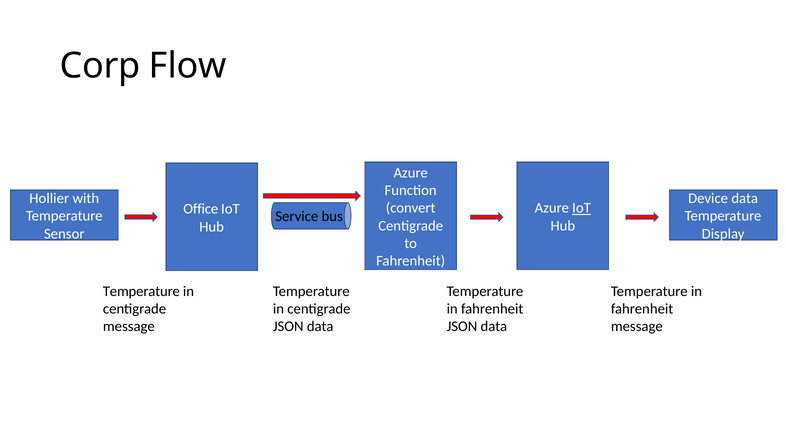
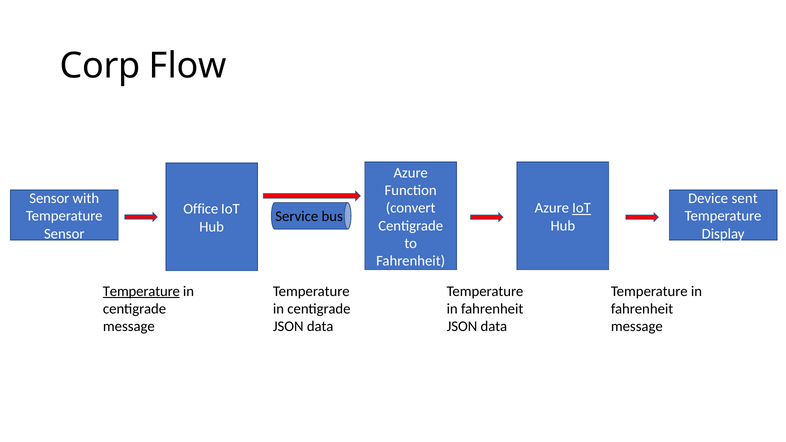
Hollier at (49, 198): Hollier -> Sensor
Device data: data -> sent
Temperature at (141, 291) underline: none -> present
